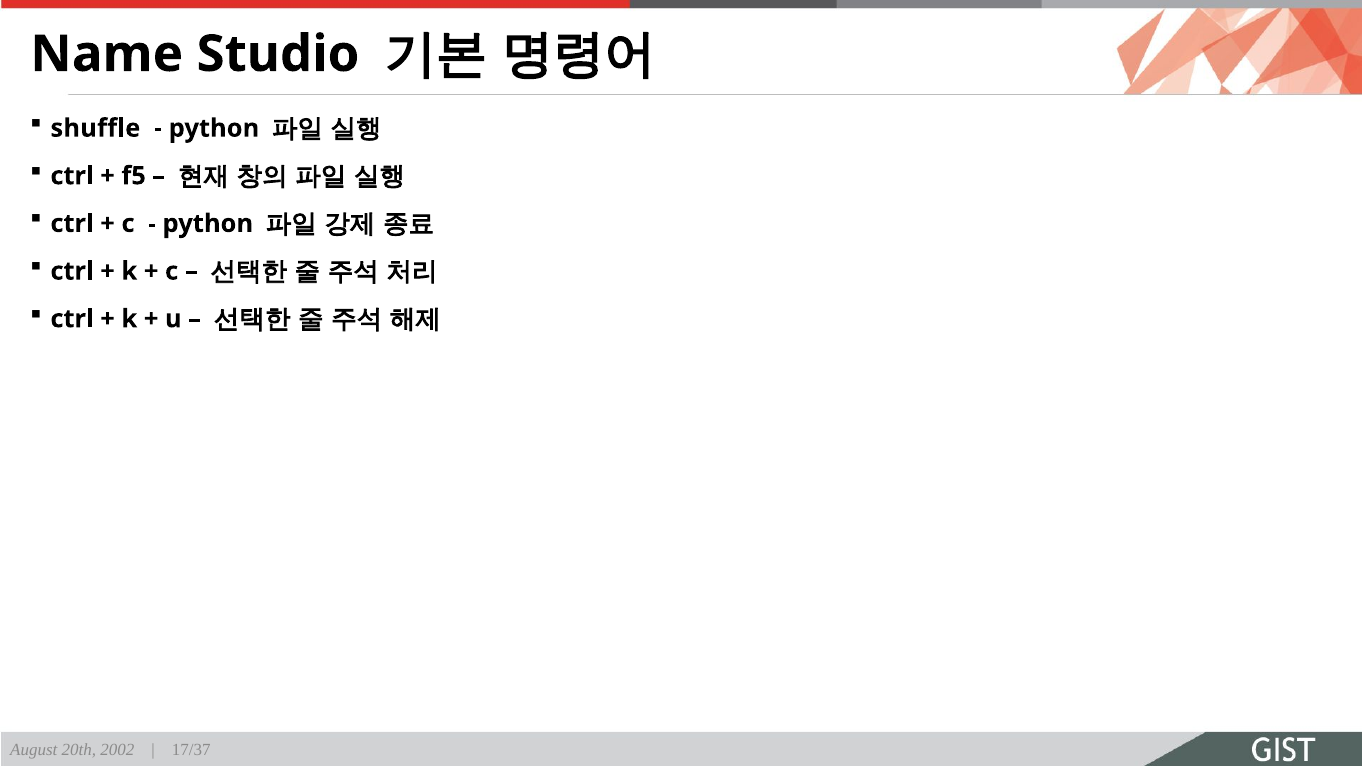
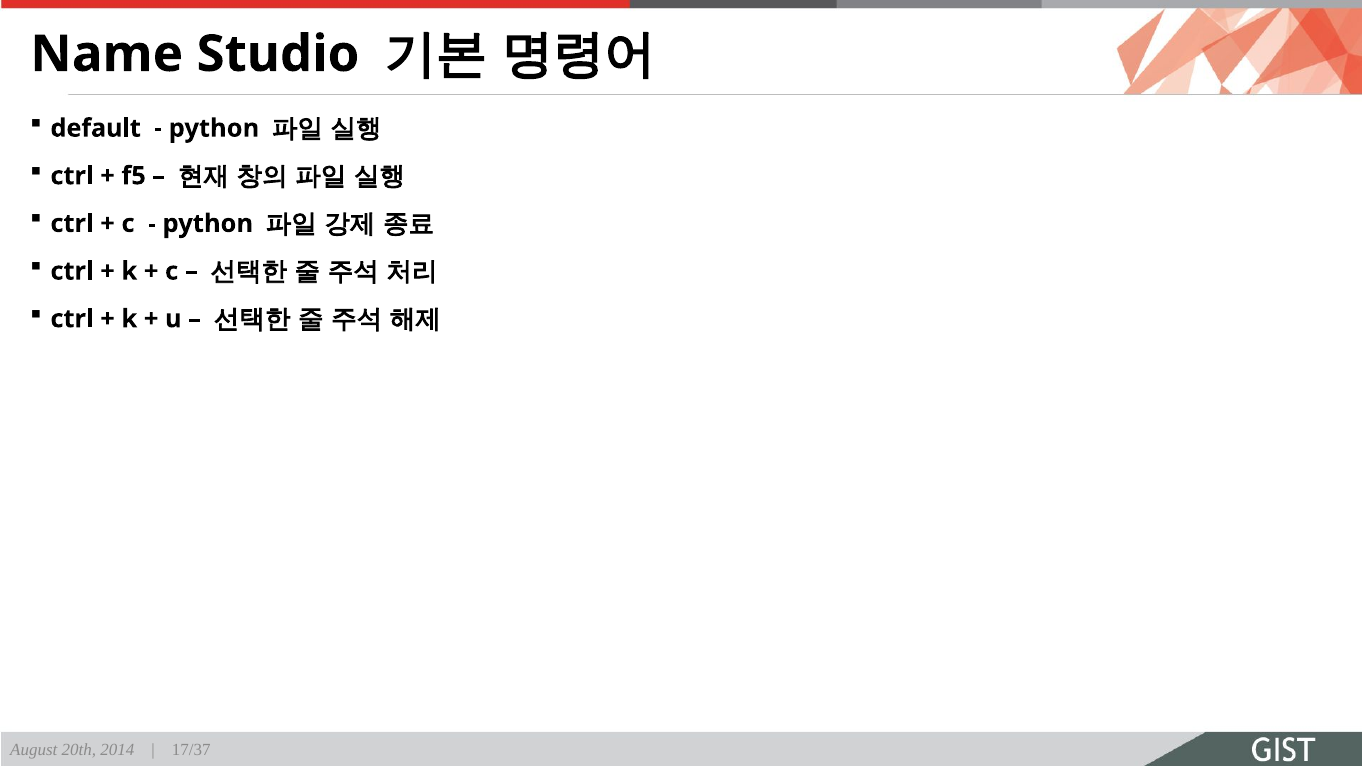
shuffle: shuffle -> default
2002: 2002 -> 2014
